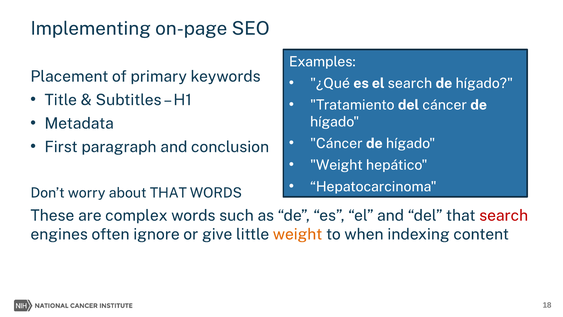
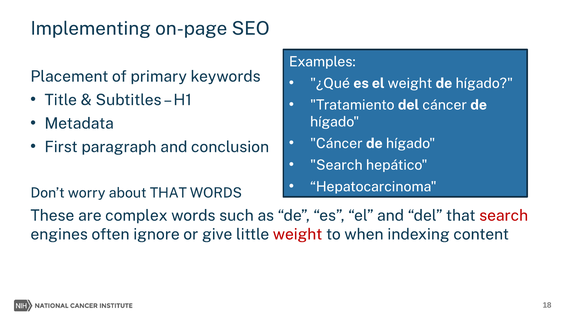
el search: search -> weight
Weight at (336, 165): Weight -> Search
weight at (298, 234) colour: orange -> red
